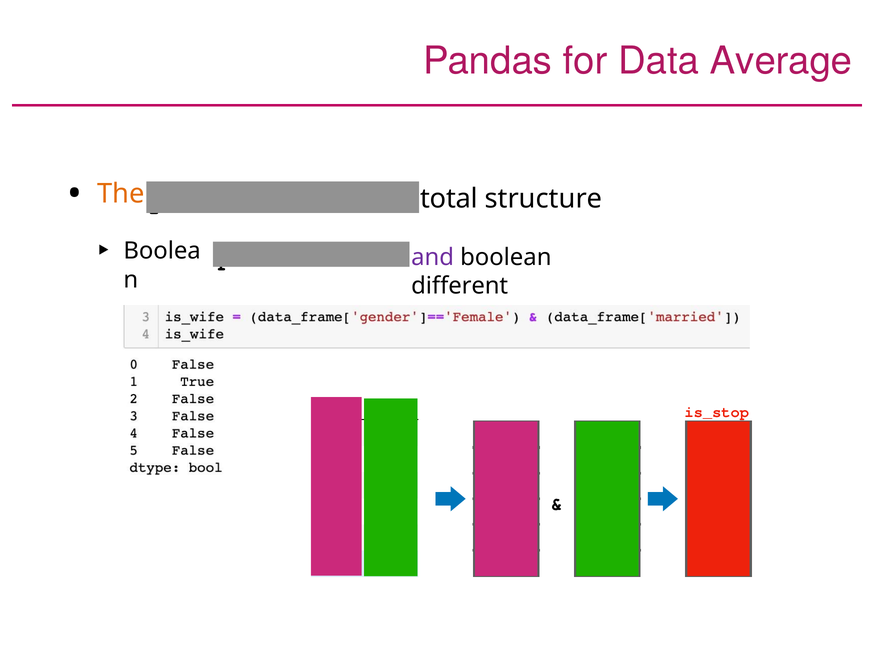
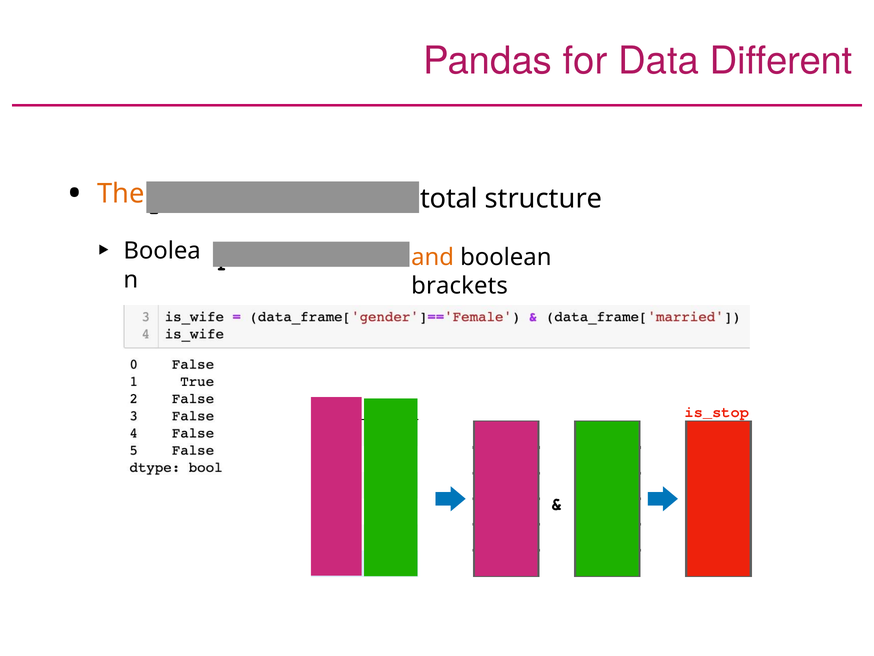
Average: Average -> Different
and colour: purple -> orange
diﬀerent: diﬀerent -> brackets
